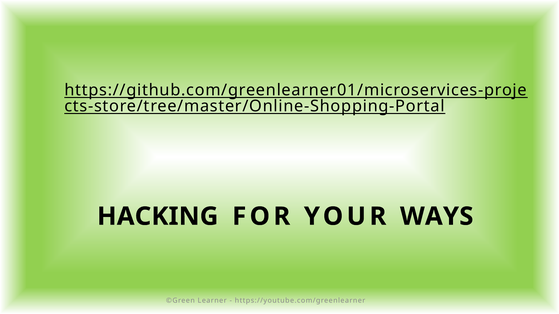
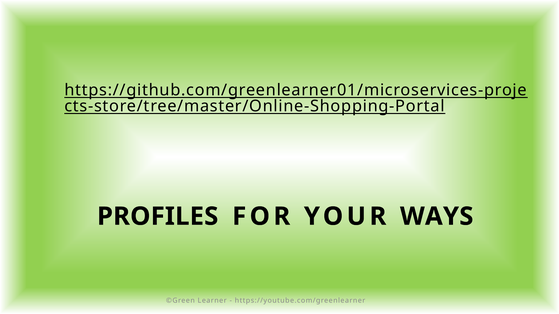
HACKING: HACKING -> PROFILES
